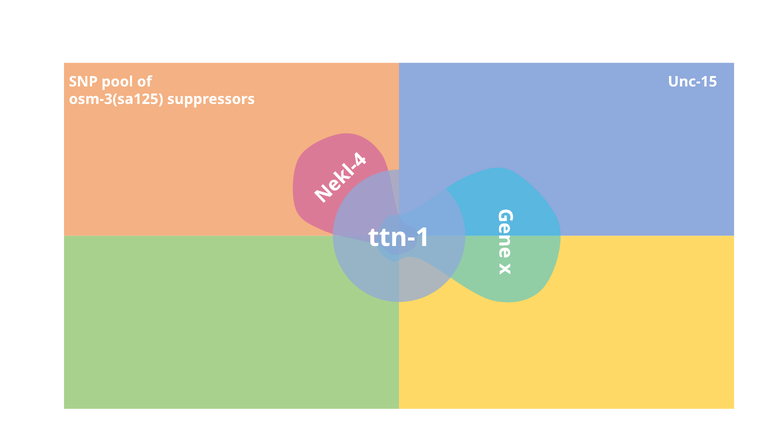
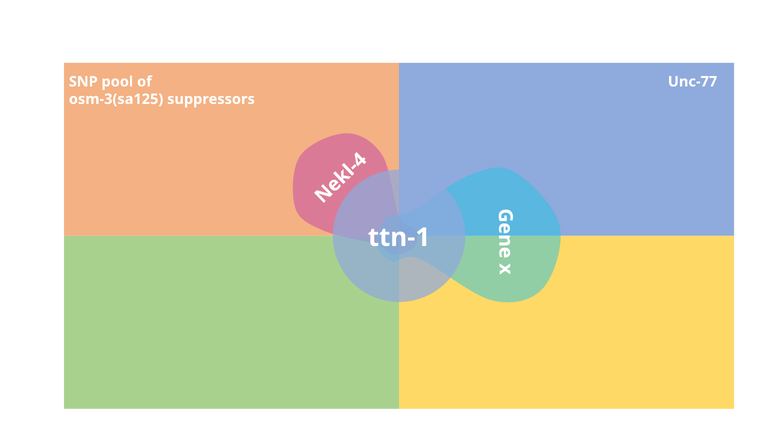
Unc-15: Unc-15 -> Unc-77
